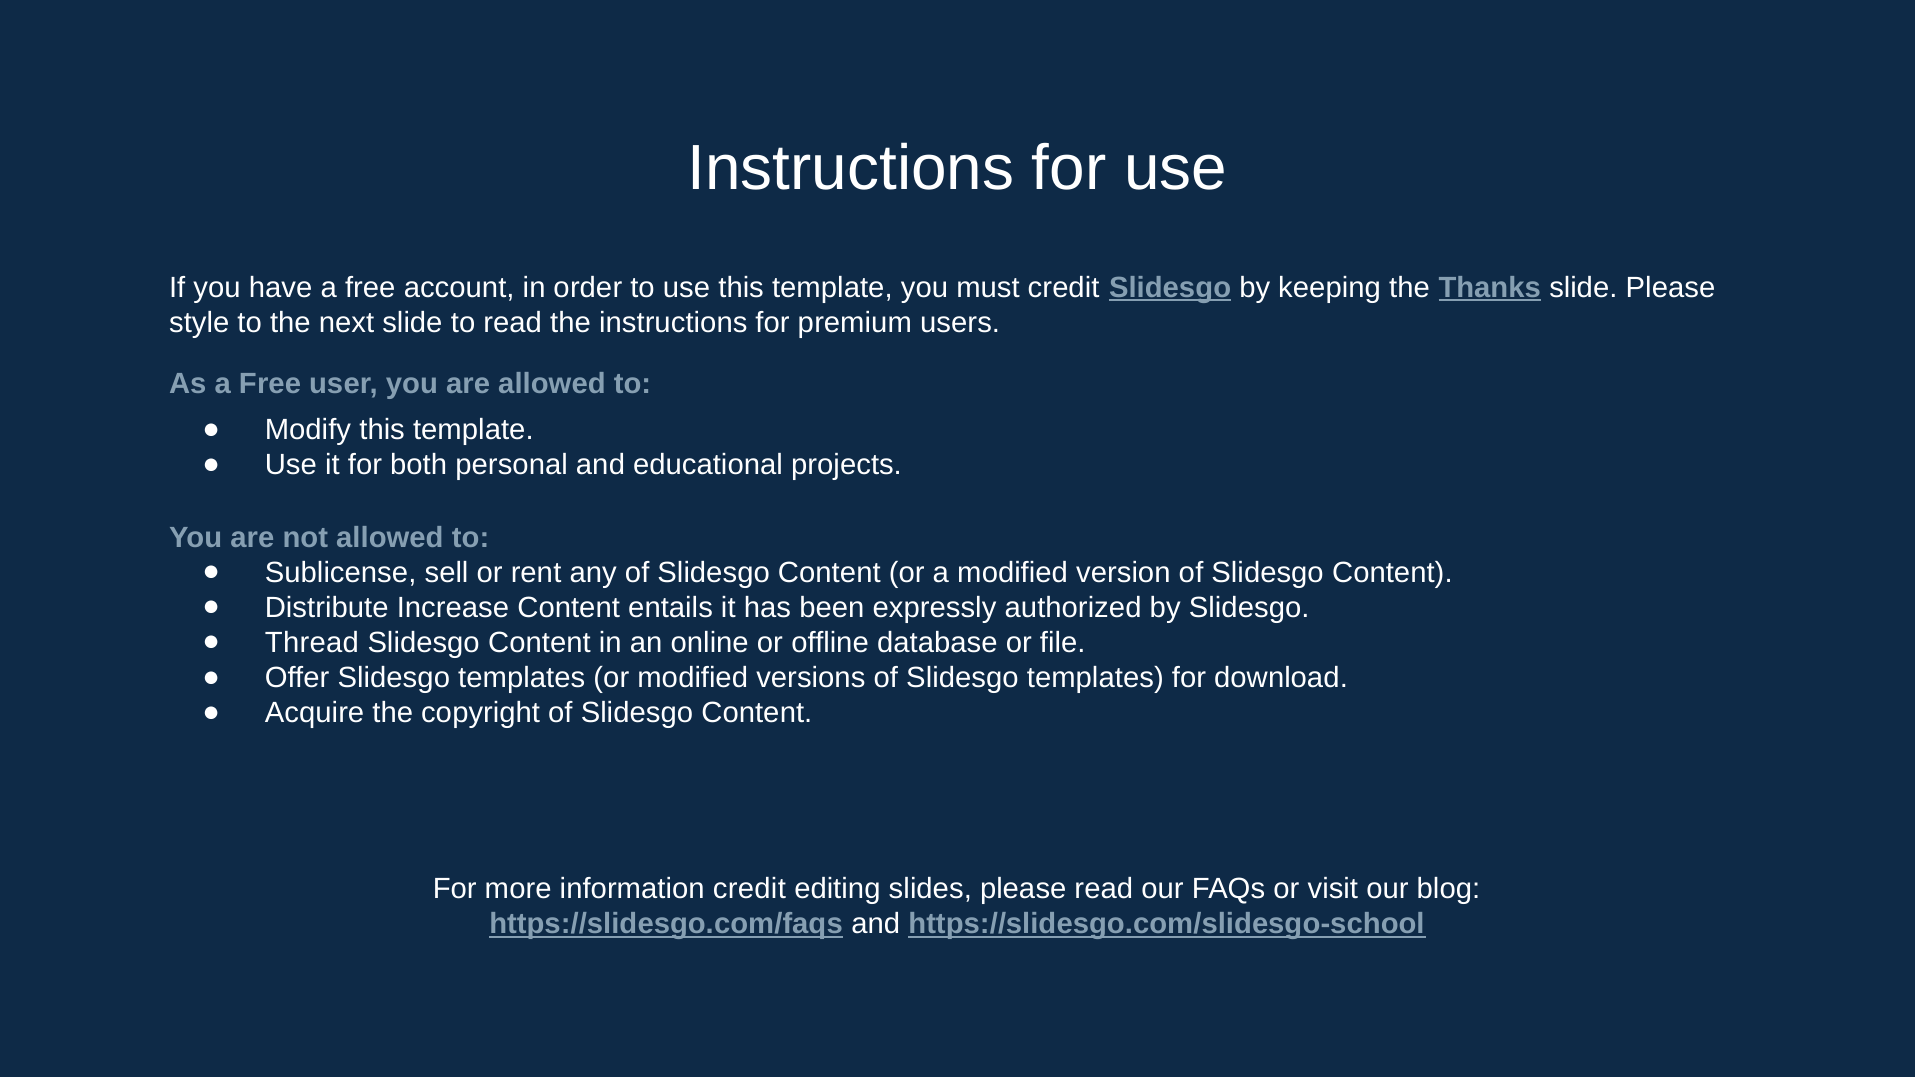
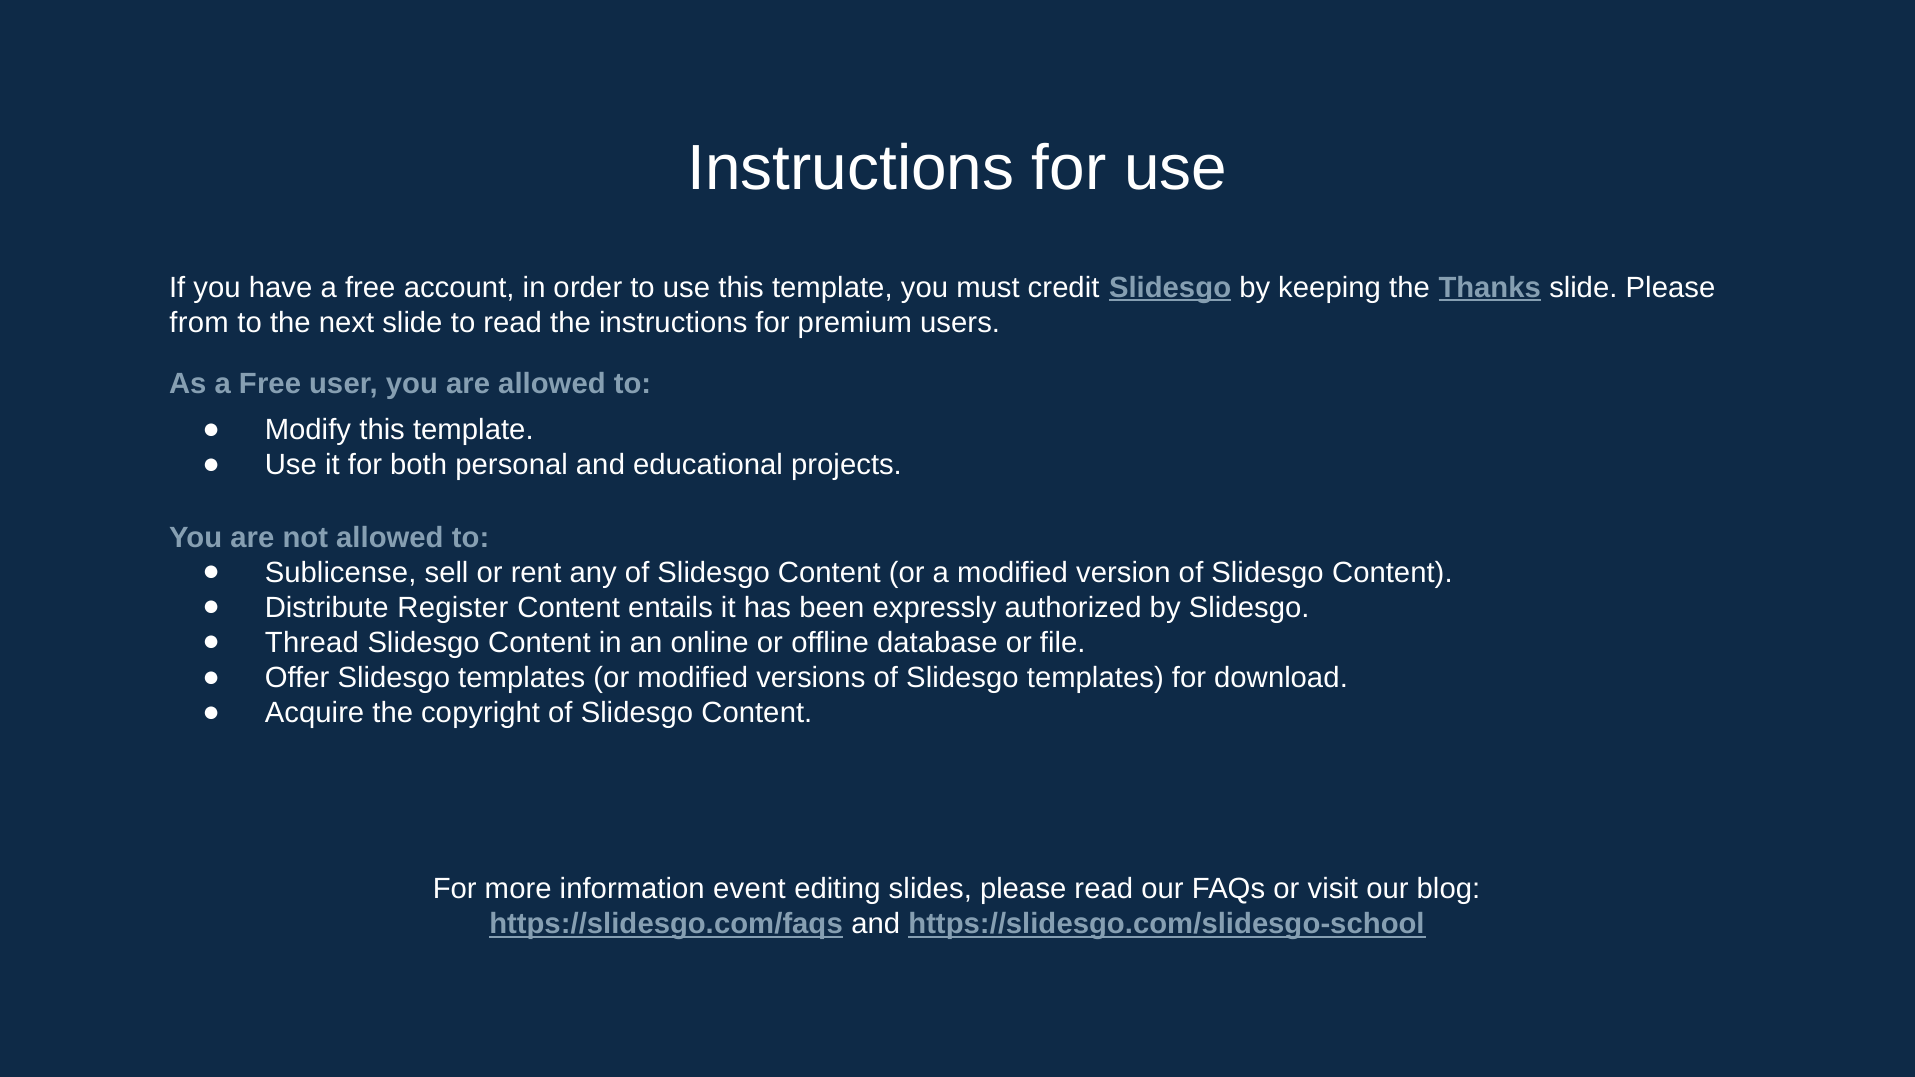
style: style -> from
Increase: Increase -> Register
information credit: credit -> event
